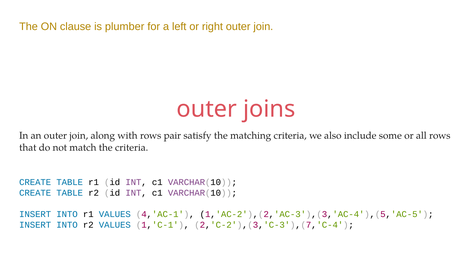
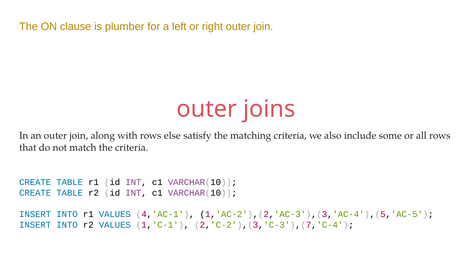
pair: pair -> else
